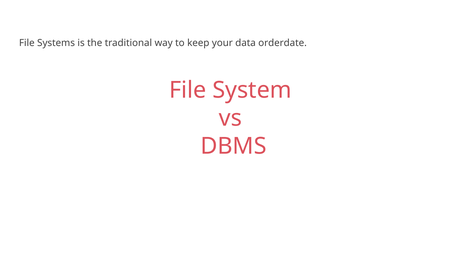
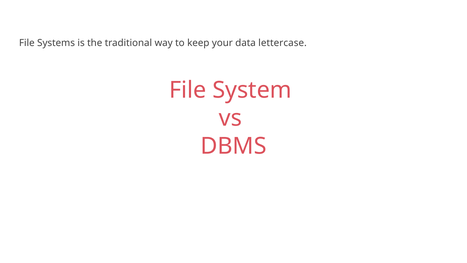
orderdate: orderdate -> lettercase
